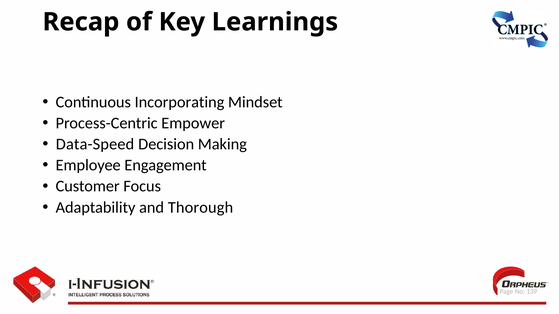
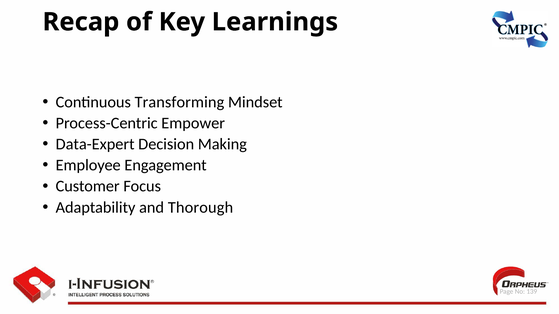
Incorporating: Incorporating -> Transforming
Data-Speed: Data-Speed -> Data-Expert
